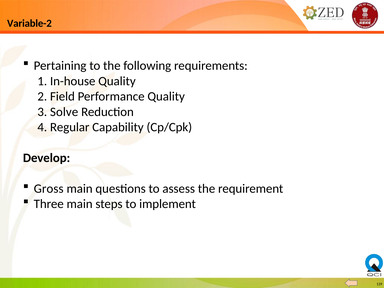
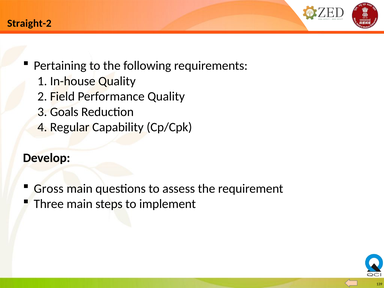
Variable-2: Variable-2 -> Straight-2
Solve: Solve -> Goals
